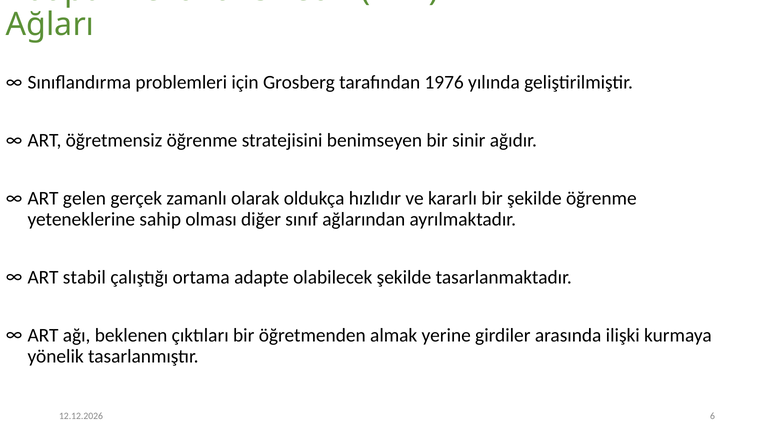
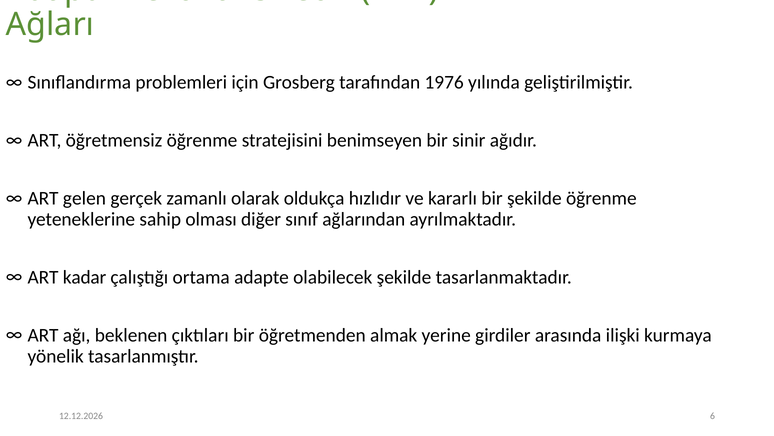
stabil: stabil -> kadar
